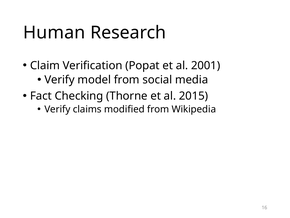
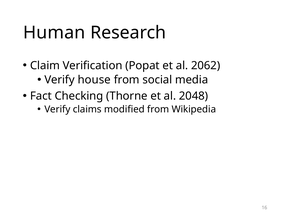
2001: 2001 -> 2062
model: model -> house
2015: 2015 -> 2048
